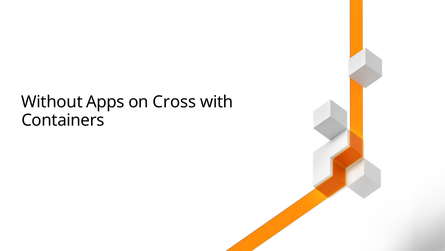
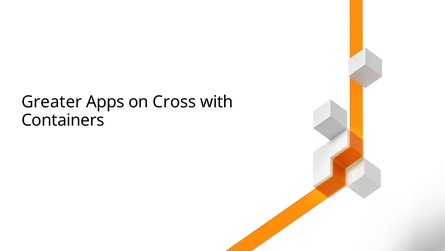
Without: Without -> Greater
